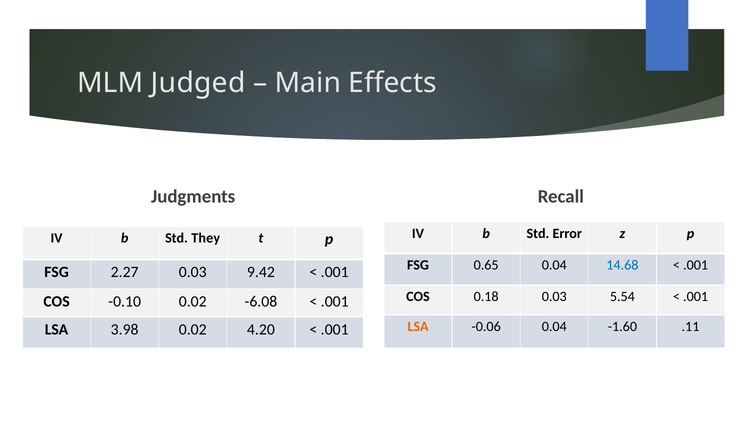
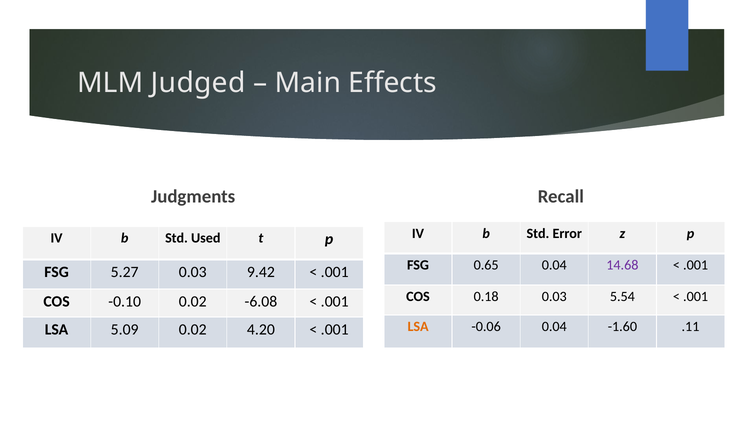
They: They -> Used
14.68 colour: blue -> purple
2.27: 2.27 -> 5.27
3.98: 3.98 -> 5.09
